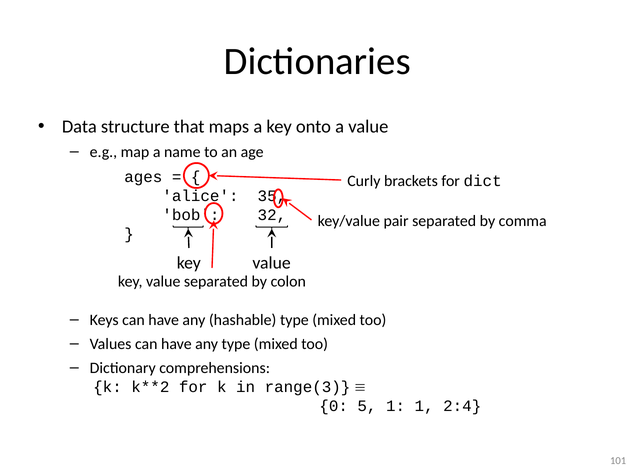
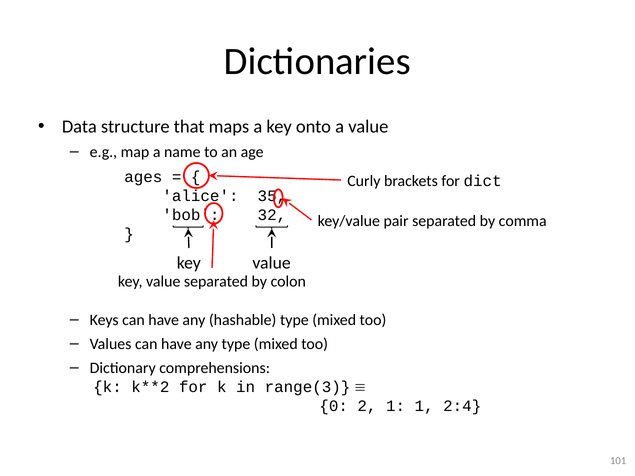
5: 5 -> 2
